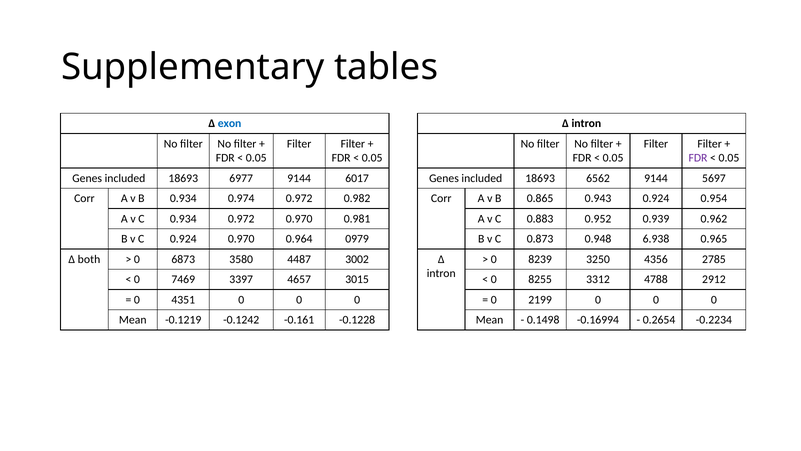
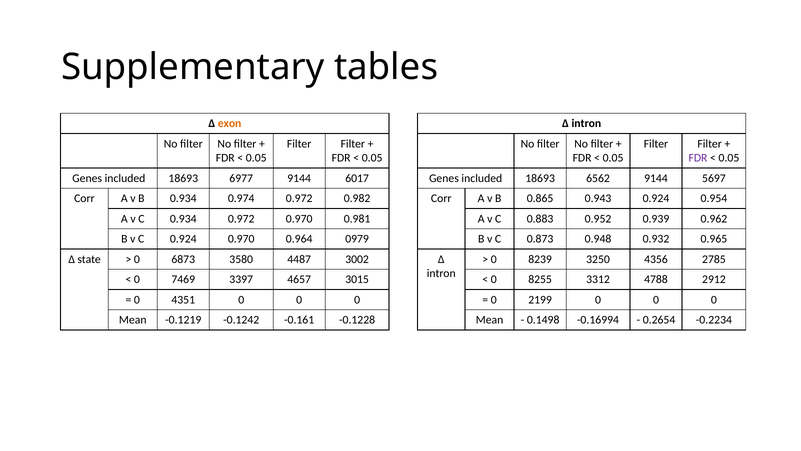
exon colour: blue -> orange
6.938: 6.938 -> 0.932
both: both -> state
